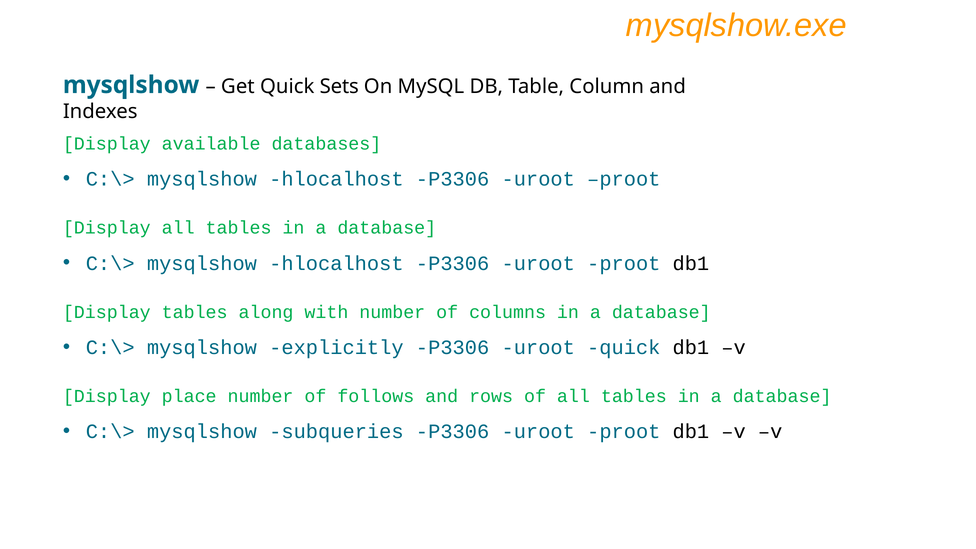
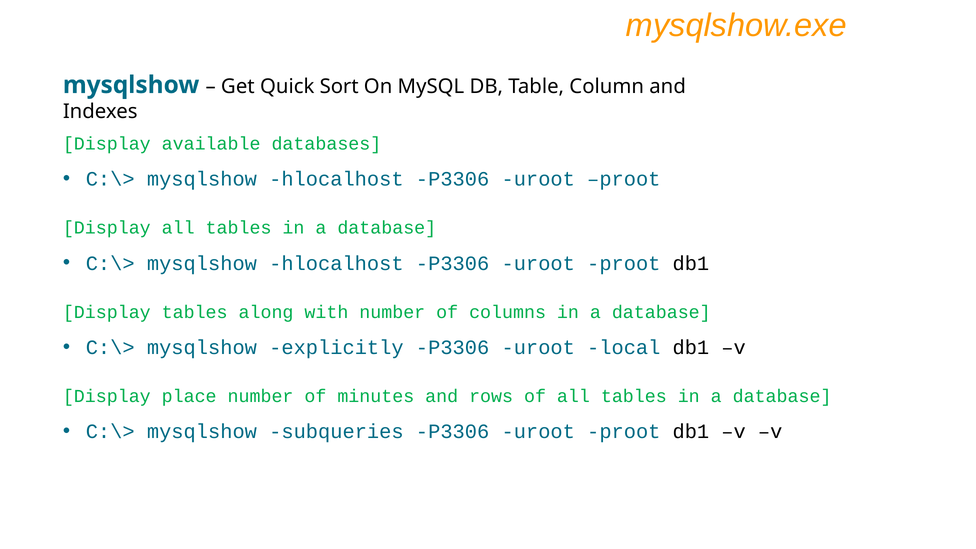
Sets: Sets -> Sort
uroot quick: quick -> local
follows: follows -> minutes
